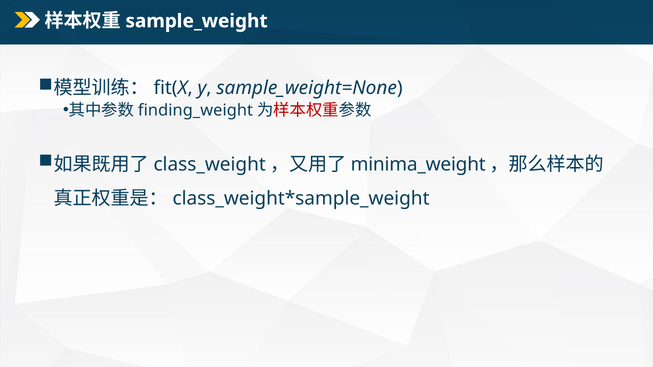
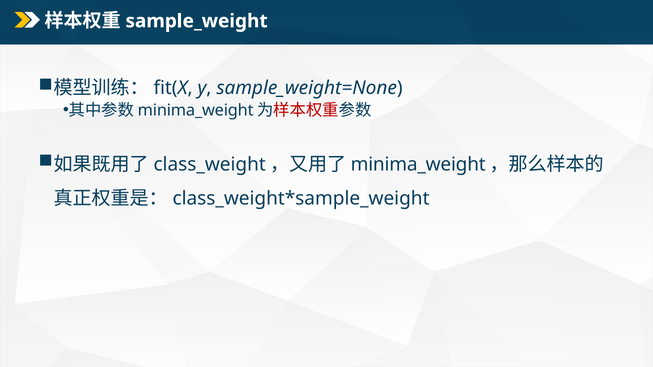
finding_weight at (195, 110): finding_weight -> minima_weight
